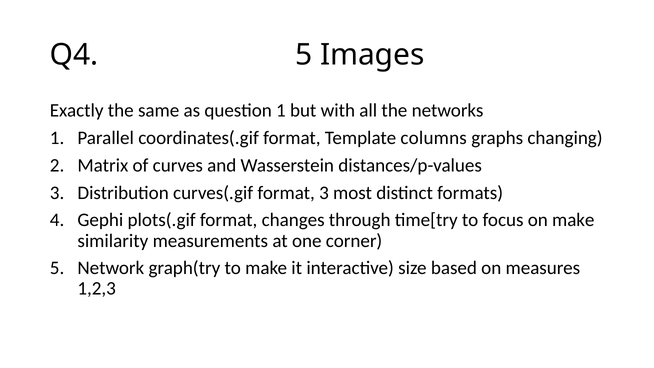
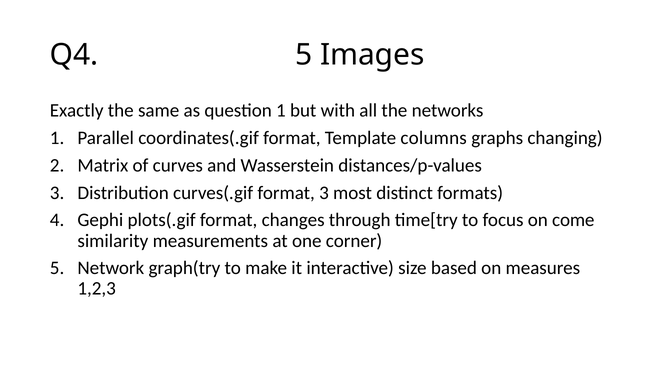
on make: make -> come
